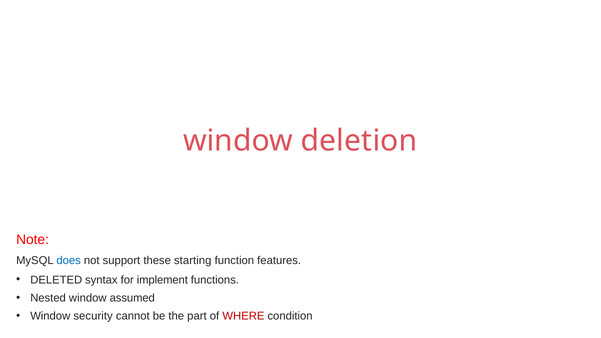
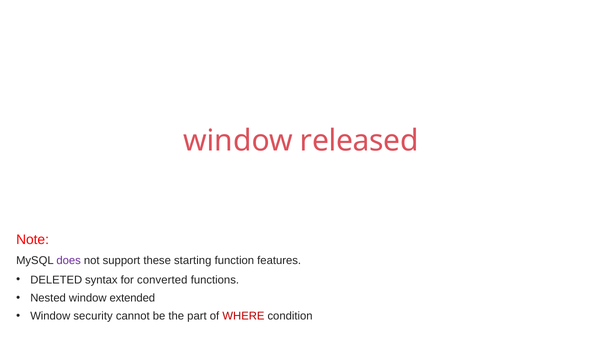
deletion: deletion -> released
does colour: blue -> purple
implement: implement -> converted
assumed: assumed -> extended
